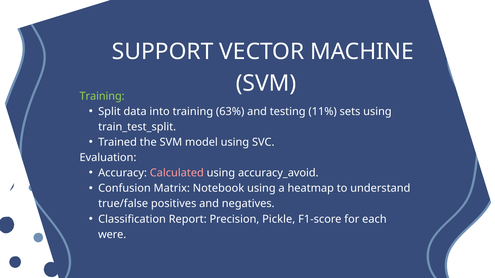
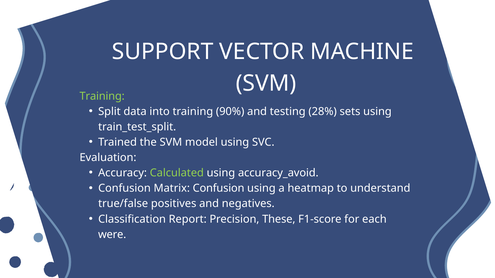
63%: 63% -> 90%
11%: 11% -> 28%
Calculated colour: pink -> light green
Matrix Notebook: Notebook -> Confusion
Pickle: Pickle -> These
